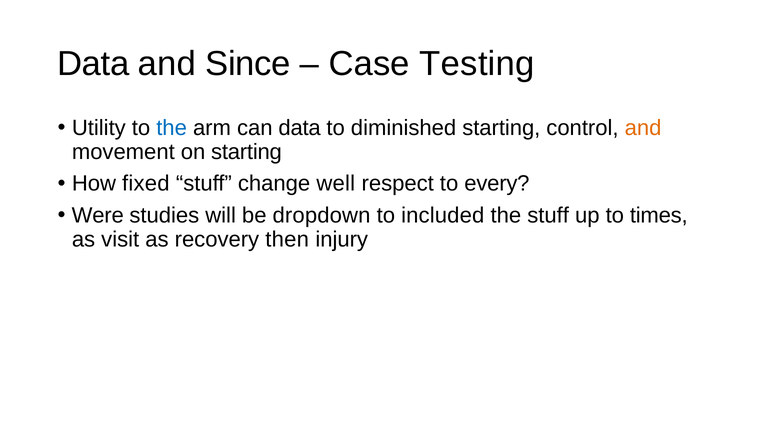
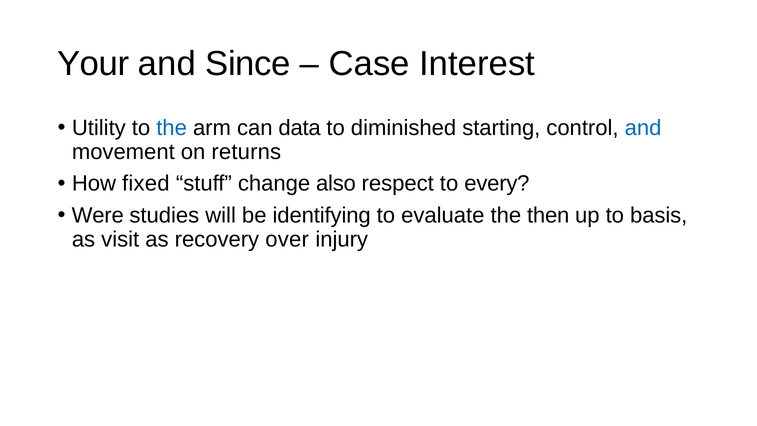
Data at (93, 64): Data -> Your
Testing: Testing -> Interest
and at (643, 128) colour: orange -> blue
on starting: starting -> returns
well: well -> also
dropdown: dropdown -> identifying
included: included -> evaluate
the stuff: stuff -> then
times: times -> basis
then: then -> over
